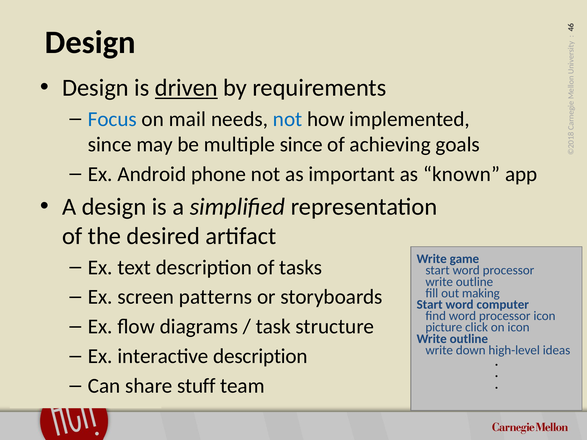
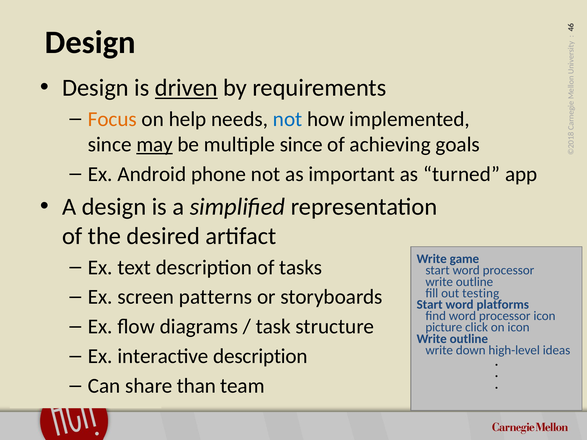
Focus colour: blue -> orange
mail: mail -> help
may underline: none -> present
known: known -> turned
making: making -> testing
computer: computer -> platforms
stuff: stuff -> than
